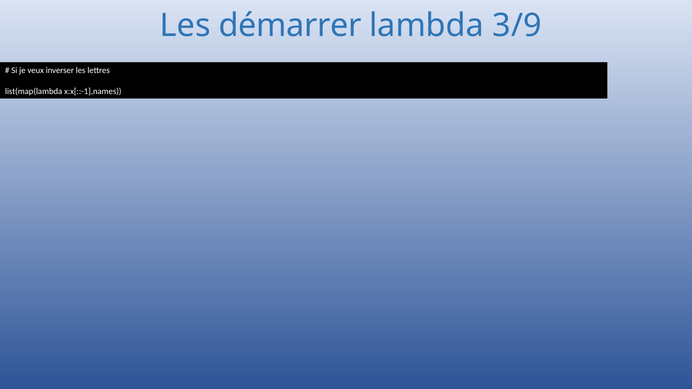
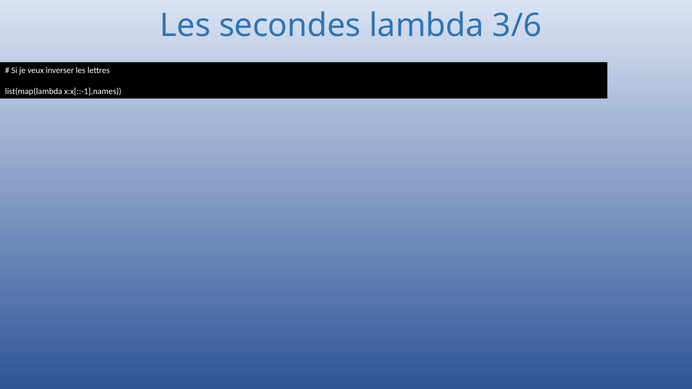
démarrer: démarrer -> secondes
3/9: 3/9 -> 3/6
